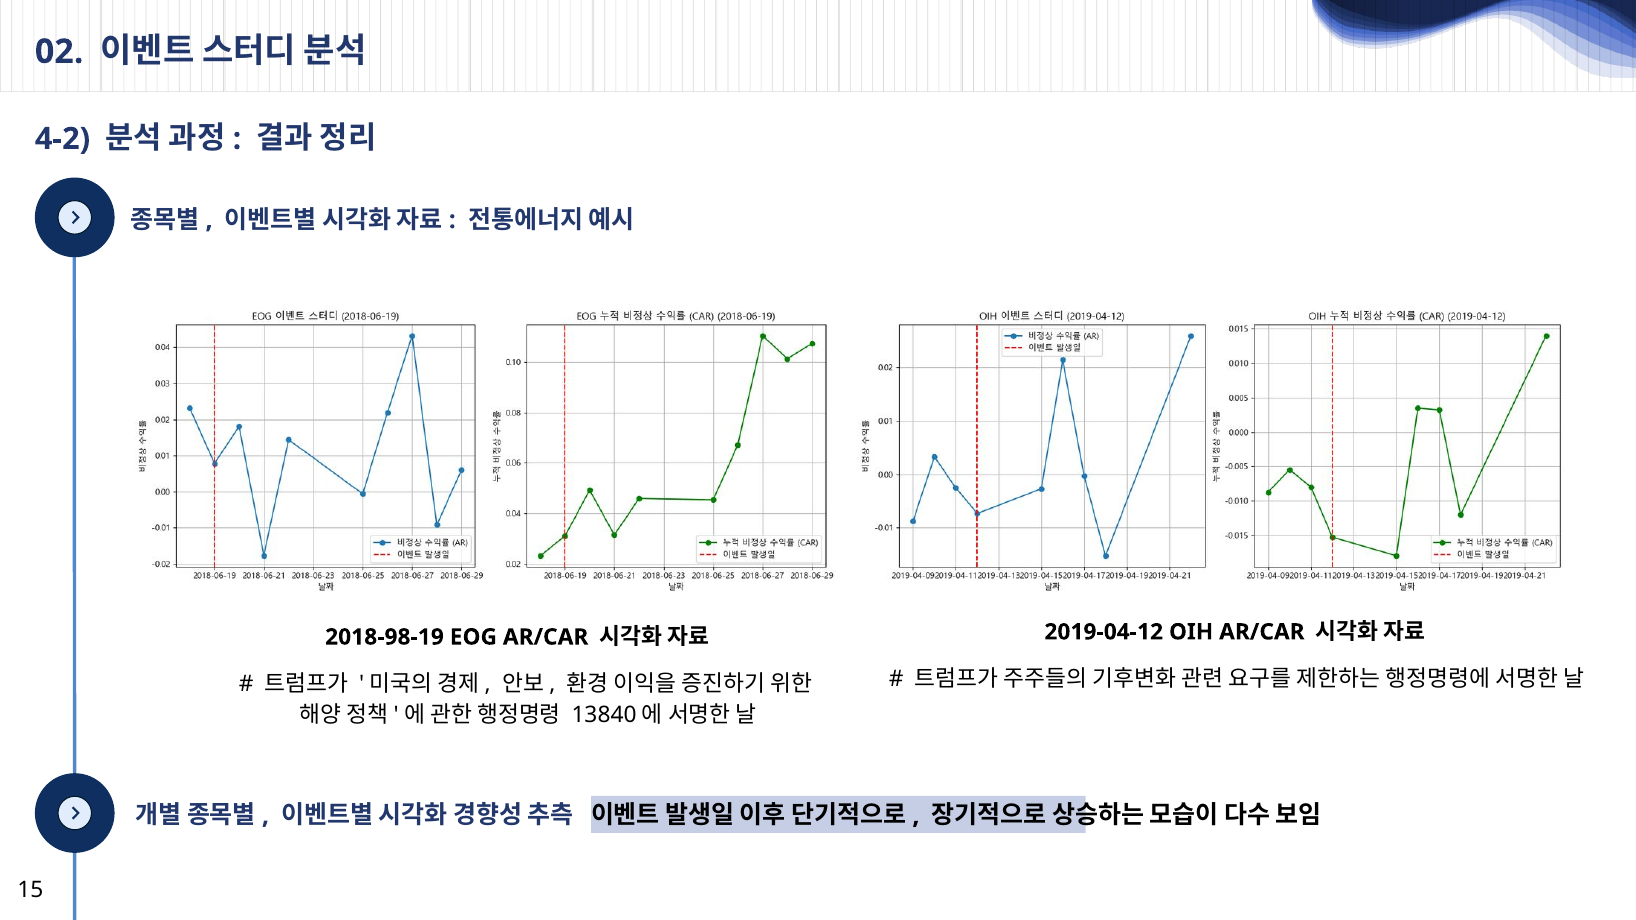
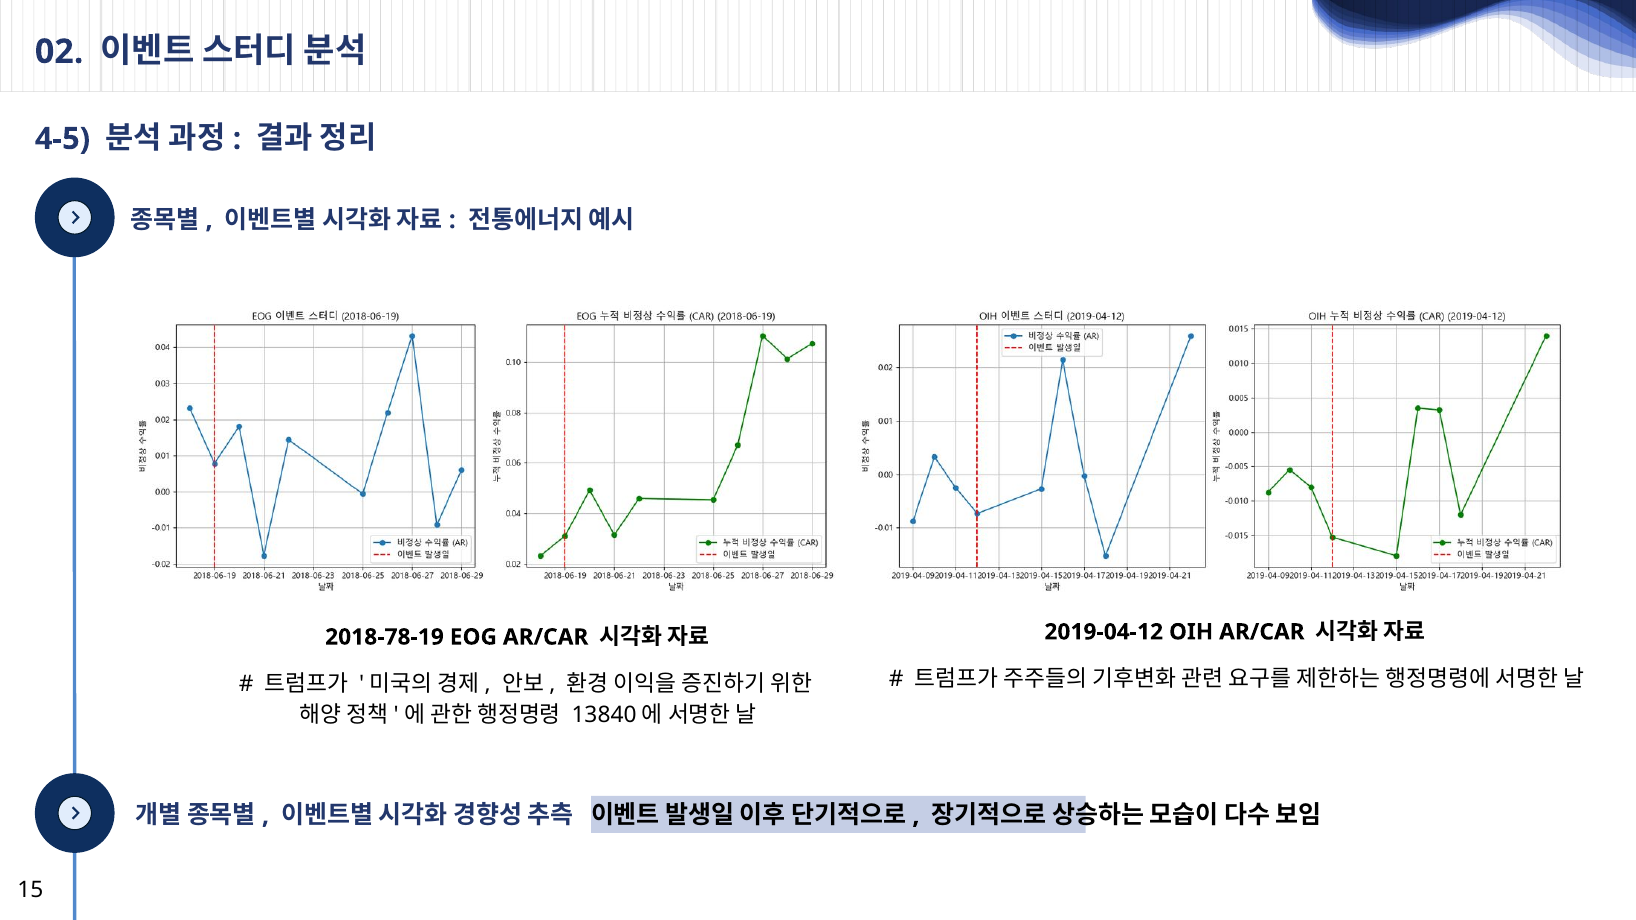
4-2: 4-2 -> 4-5
2018-98-19: 2018-98-19 -> 2018-78-19
